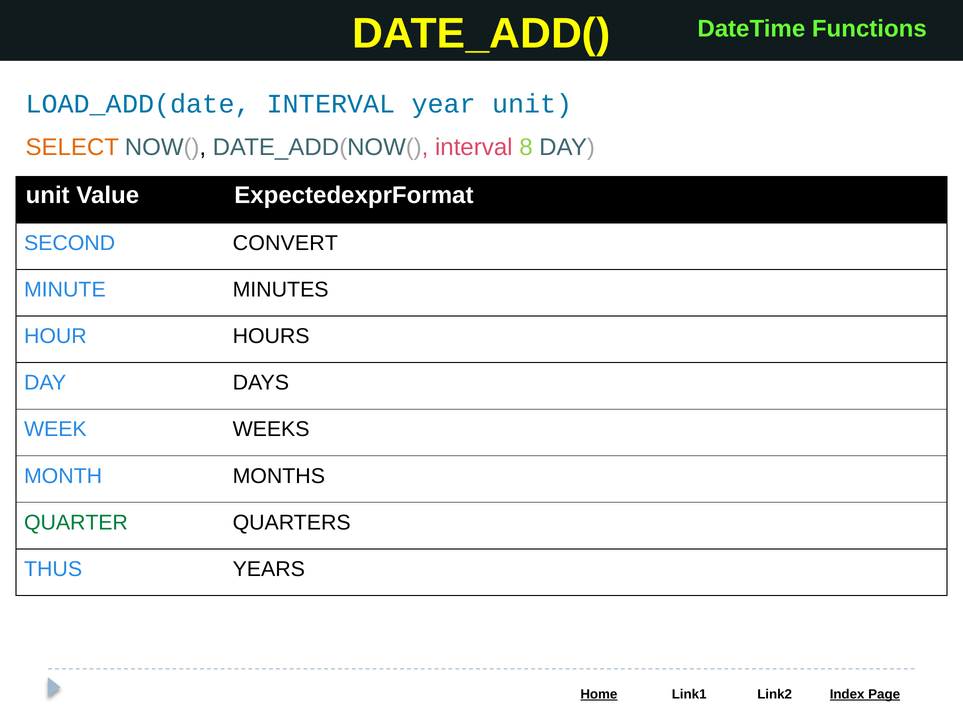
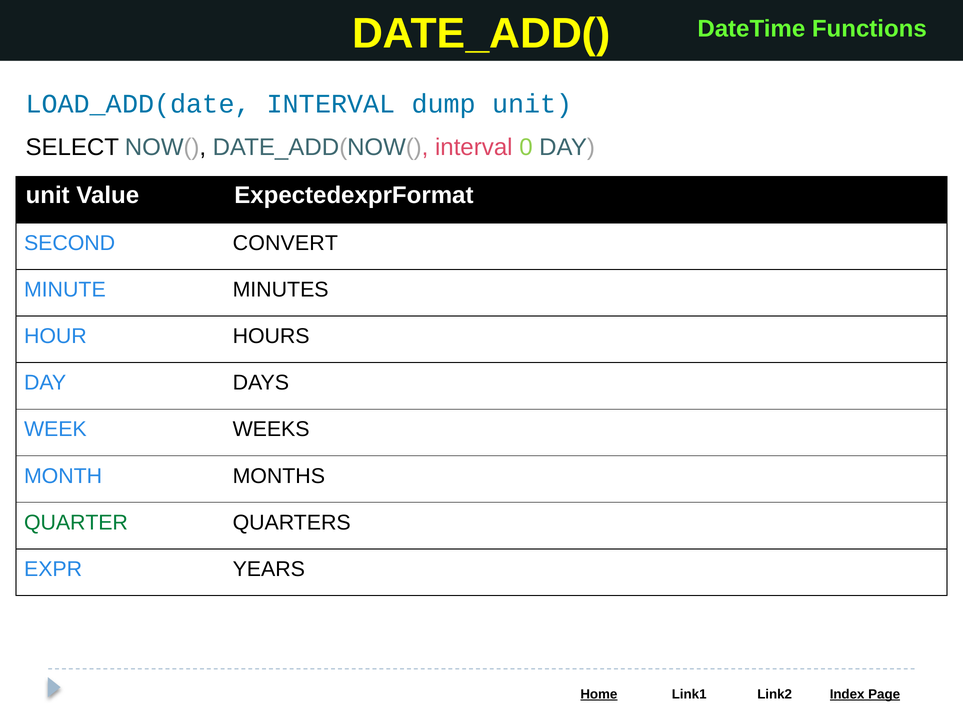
year: year -> dump
SELECT colour: orange -> black
8: 8 -> 0
THUS: THUS -> EXPR
